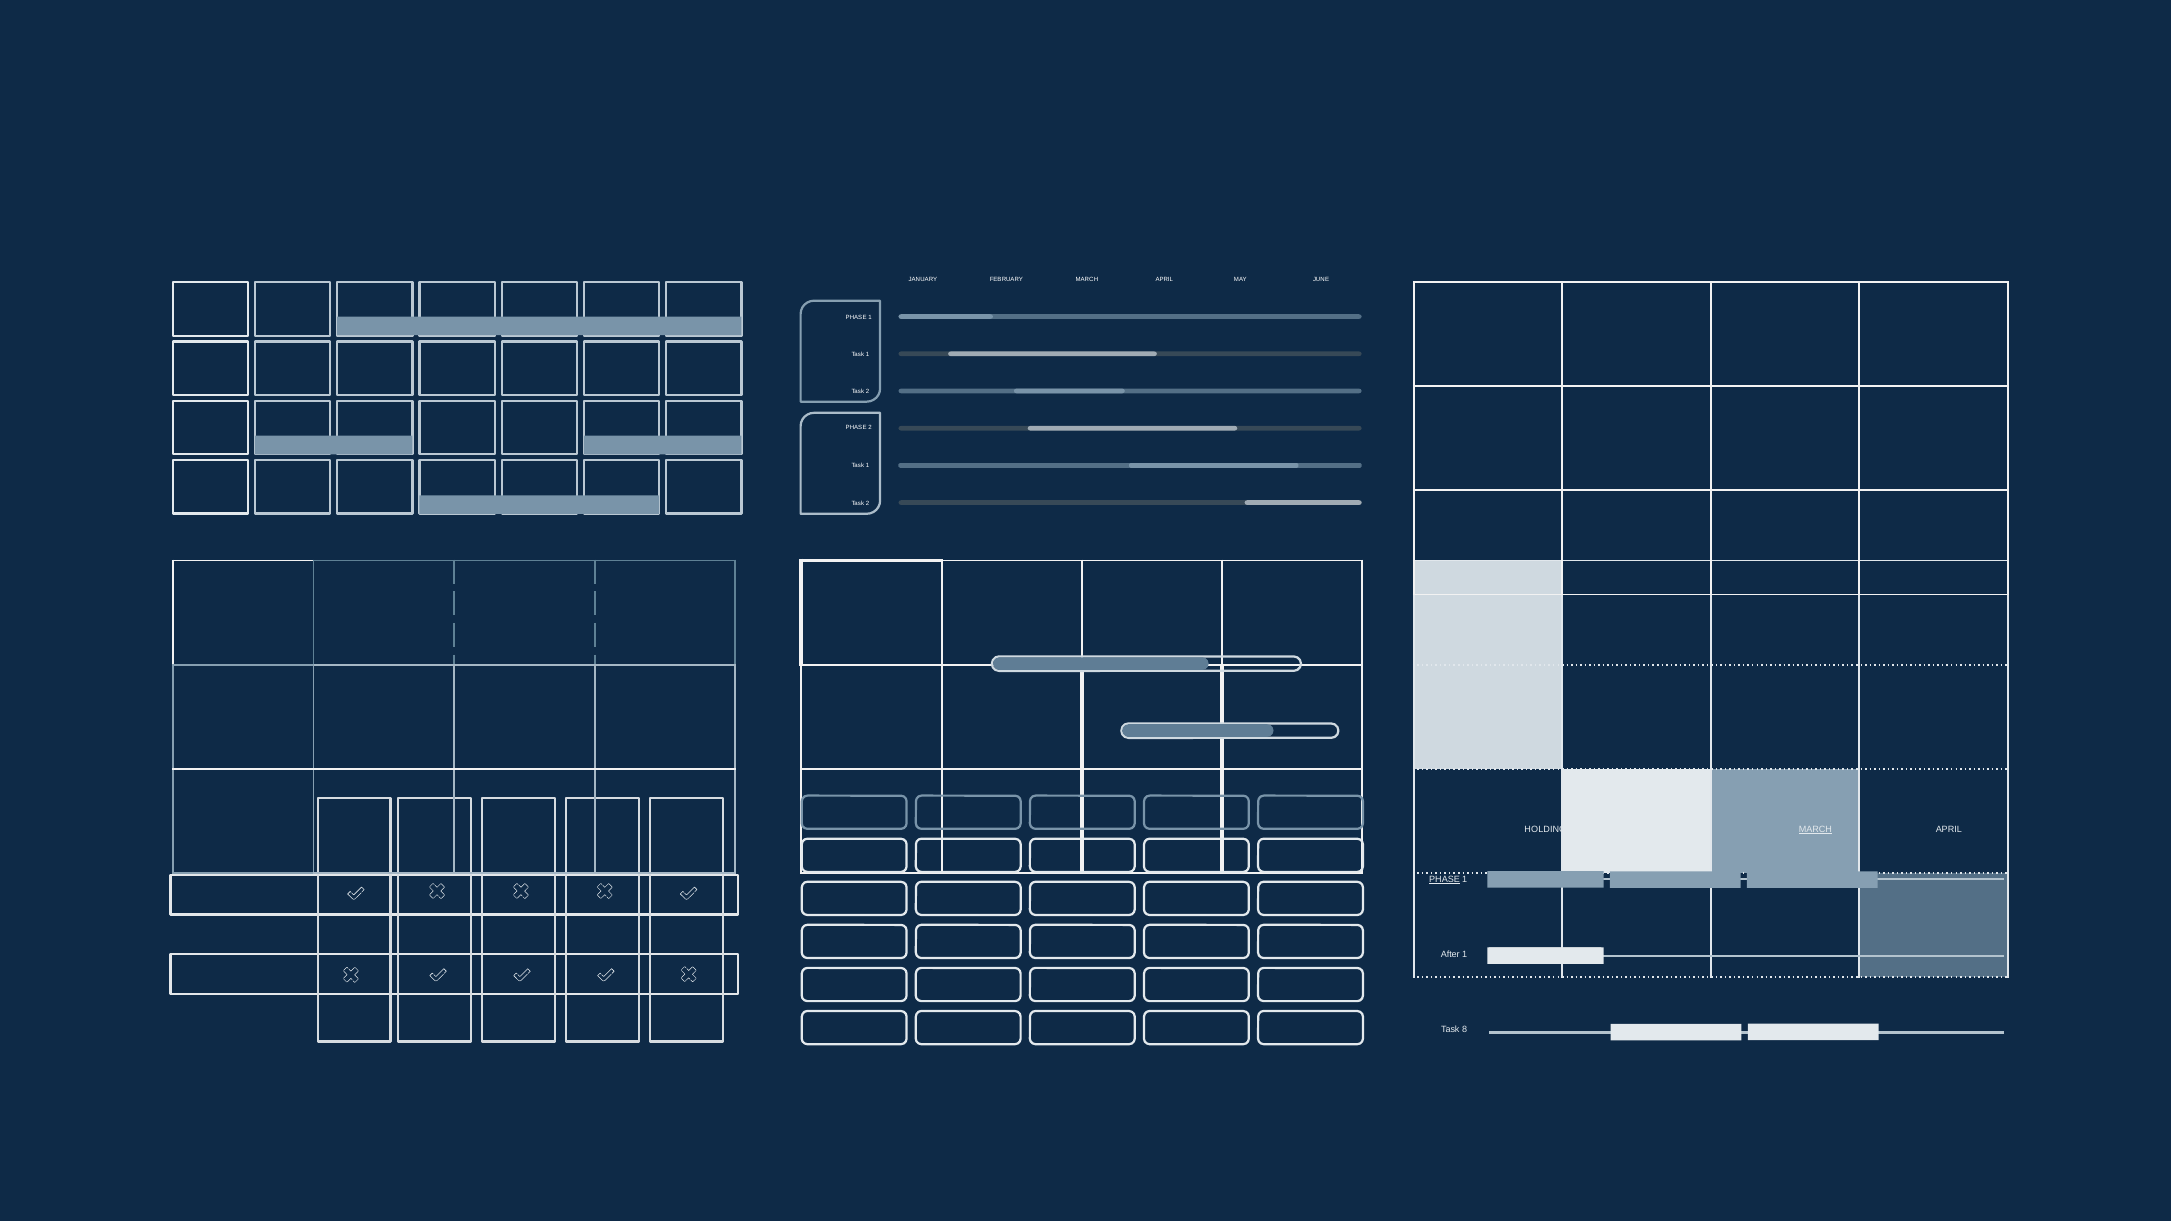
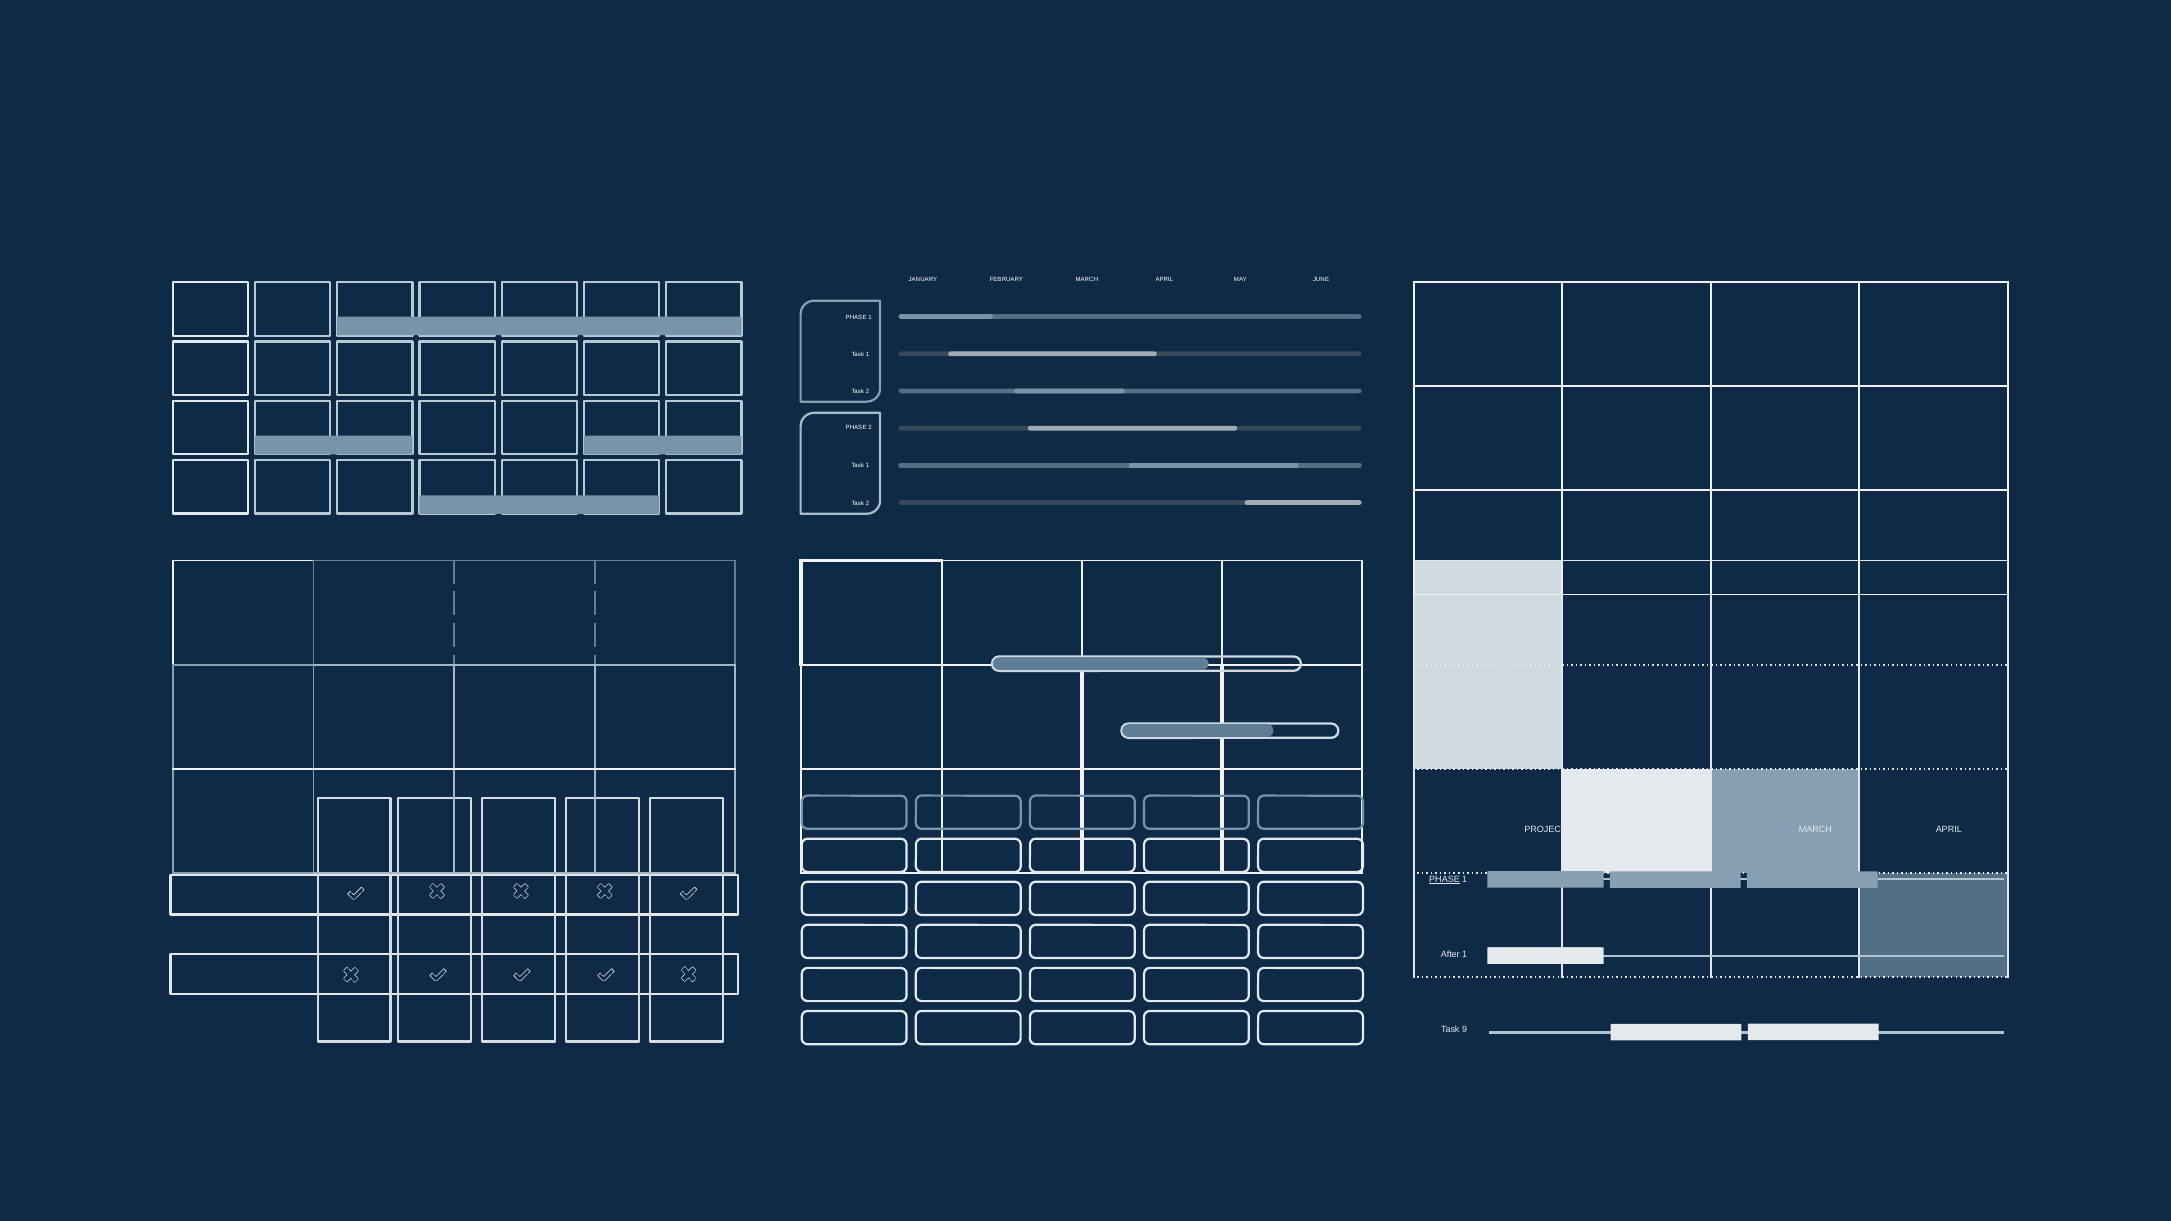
HOLDING: HOLDING -> PROJECT
MARCH at (1815, 830) underline: present -> none
8: 8 -> 9
